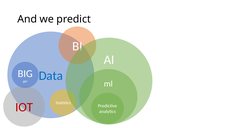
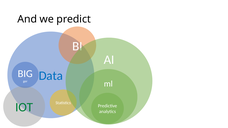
IOT colour: red -> green
